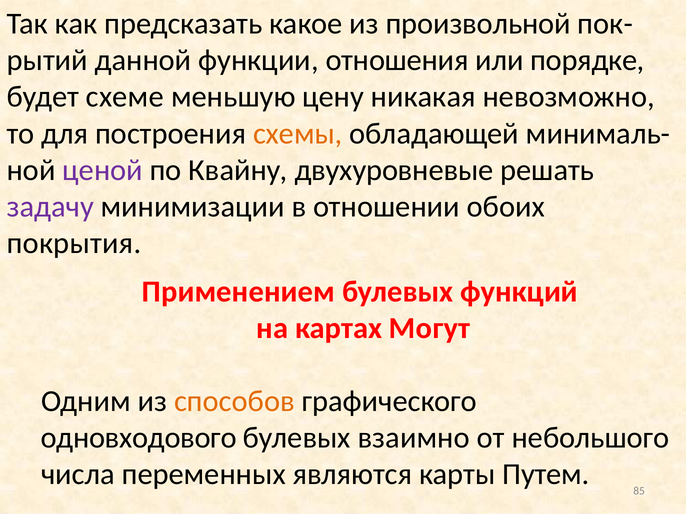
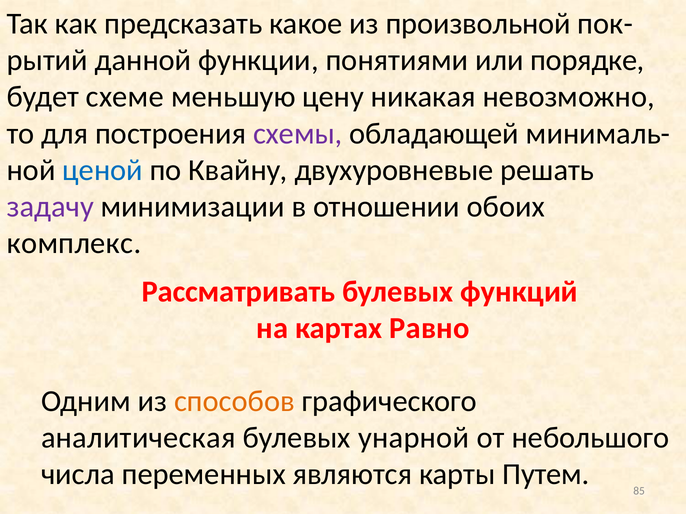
отношения: отношения -> понятиями
схемы colour: orange -> purple
ценой colour: purple -> blue
покрытия: покрытия -> комплекс
Применением: Применением -> Рассматривать
Могут: Могут -> Равно
одновходового: одновходового -> аналитическая
взаимно: взаимно -> унарной
